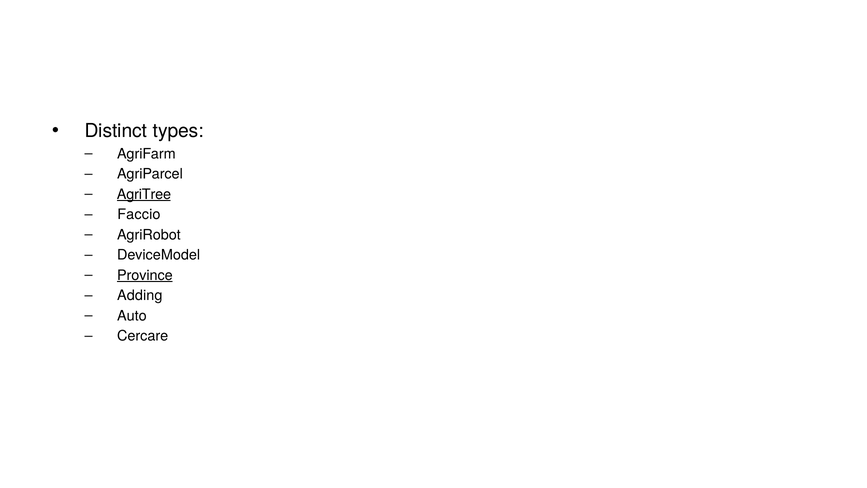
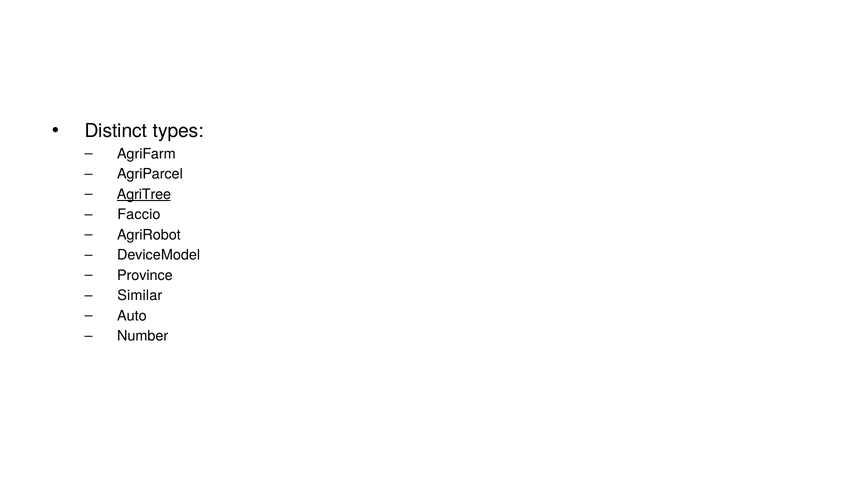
Province underline: present -> none
Adding: Adding -> Similar
Cercare: Cercare -> Number
